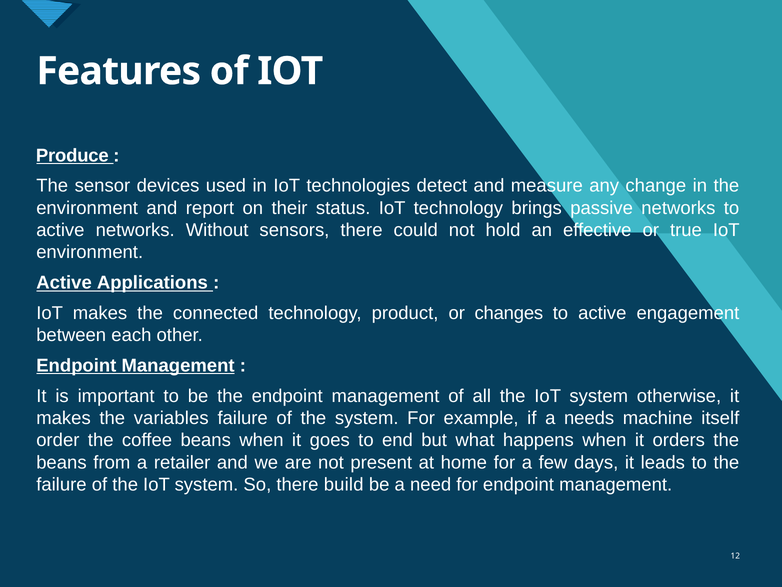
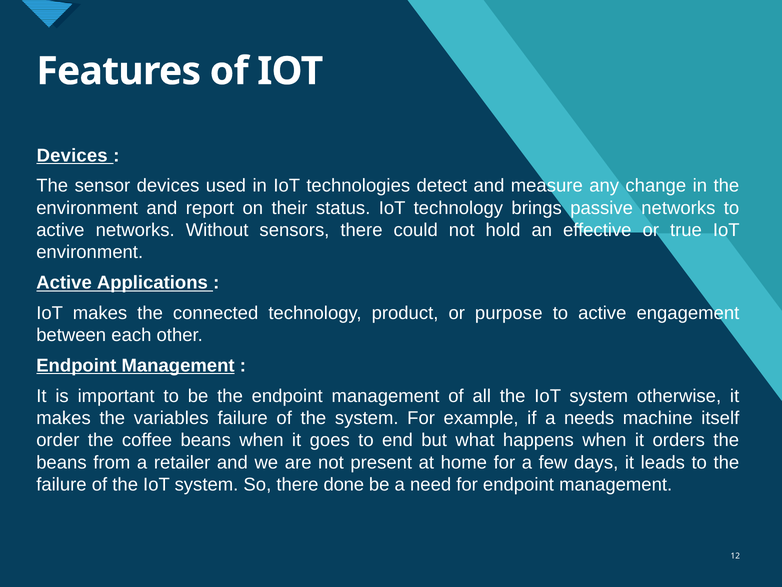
Produce at (72, 155): Produce -> Devices
changes: changes -> purpose
build: build -> done
